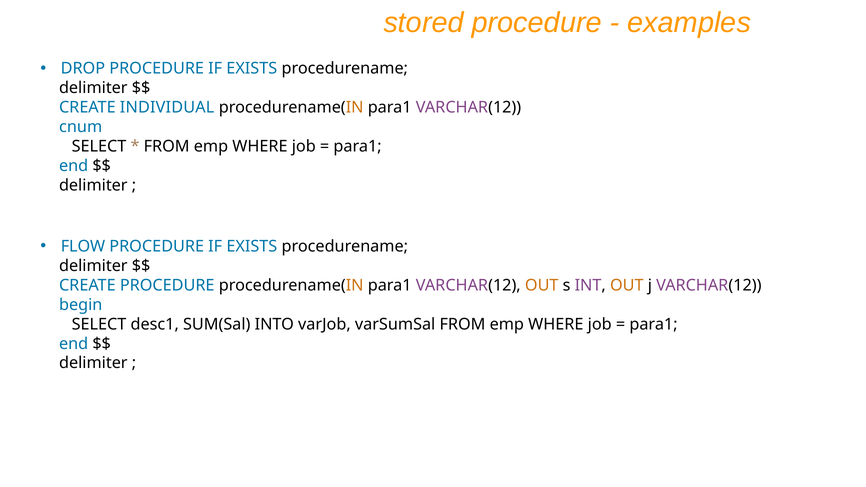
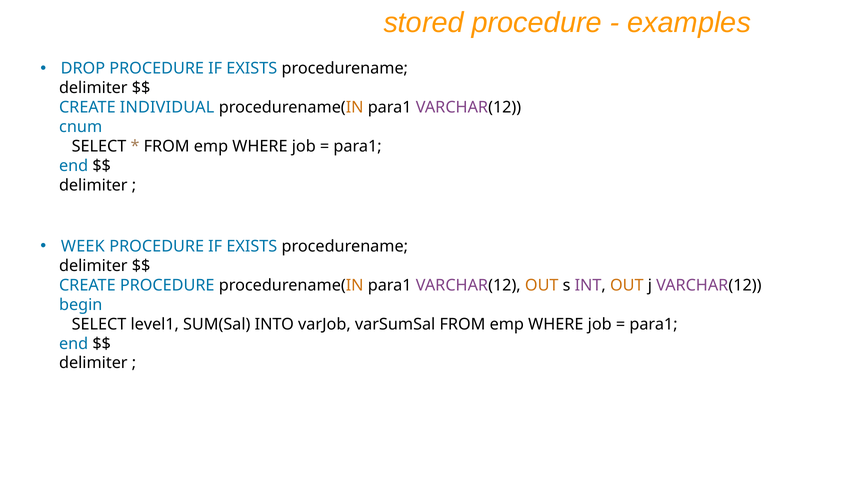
FLOW: FLOW -> WEEK
desc1: desc1 -> level1
